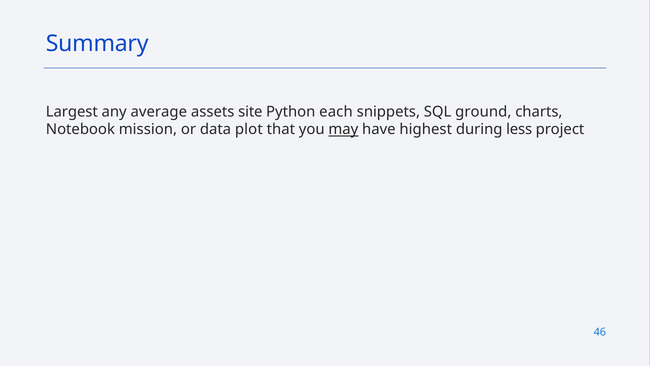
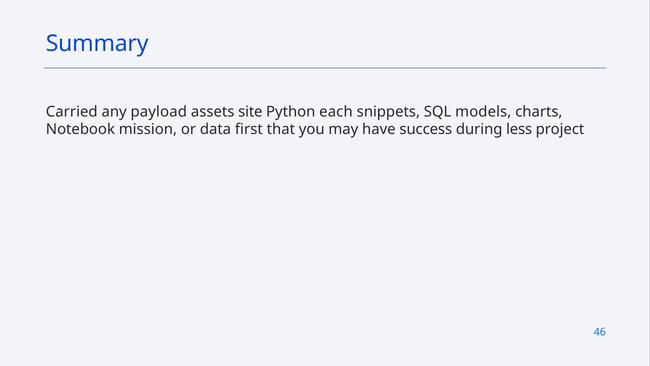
Largest: Largest -> Carried
average: average -> payload
ground: ground -> models
plot: plot -> first
may underline: present -> none
highest: highest -> success
